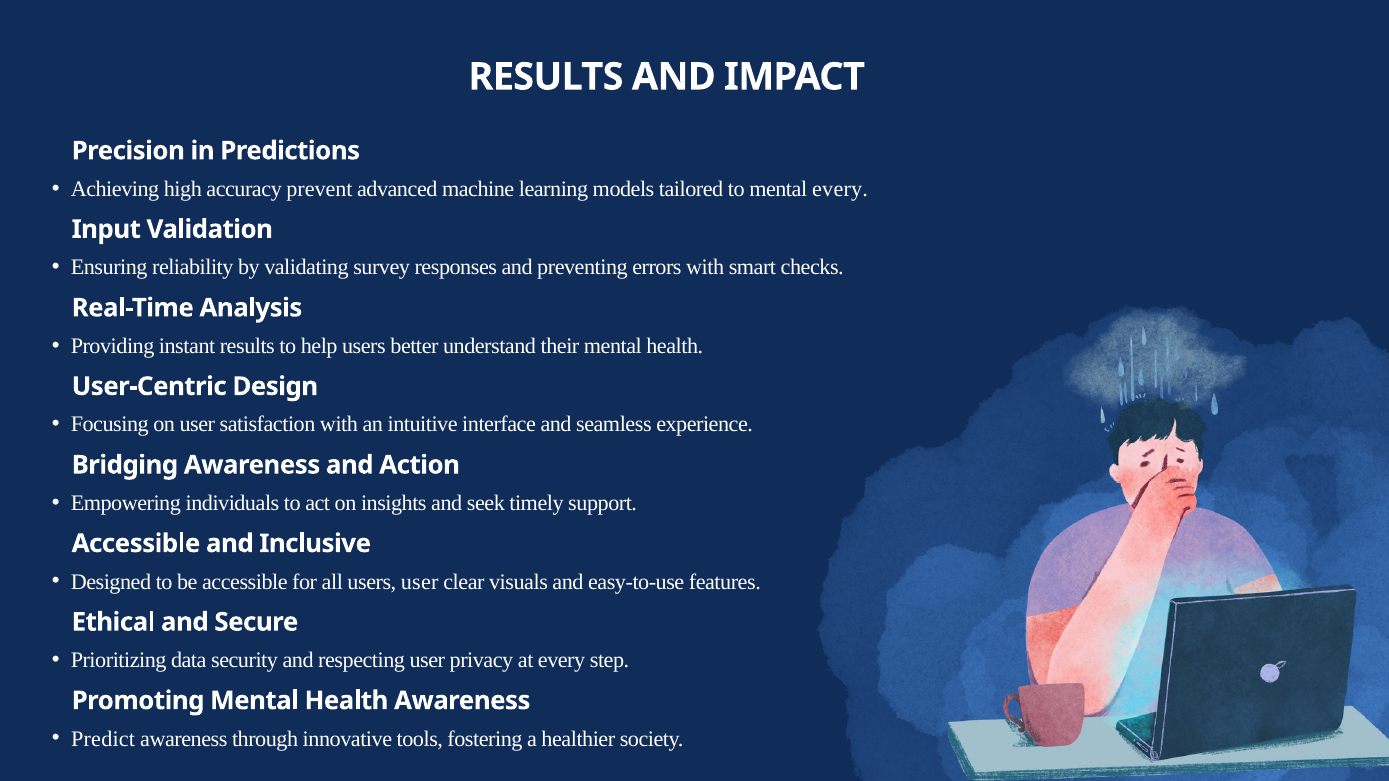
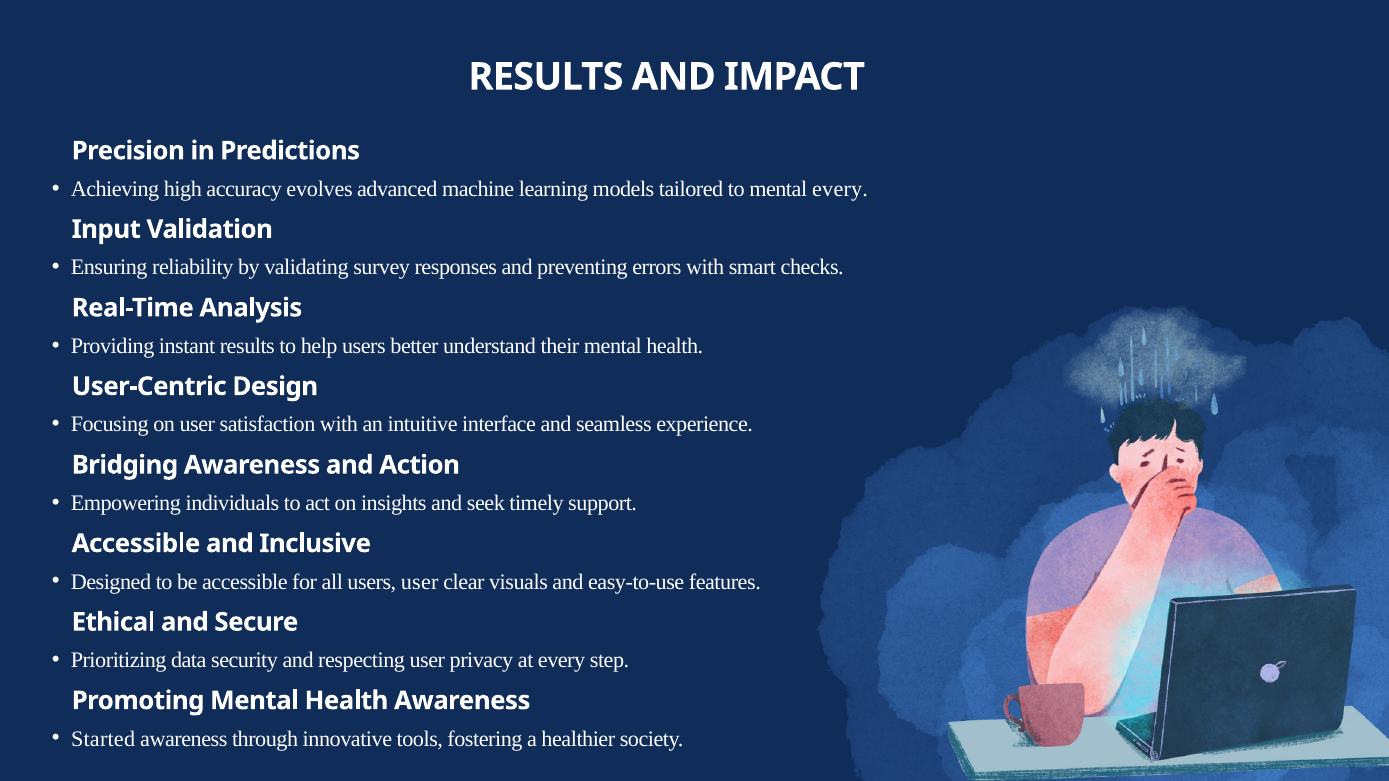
prevent: prevent -> evolves
Predict: Predict -> Started
